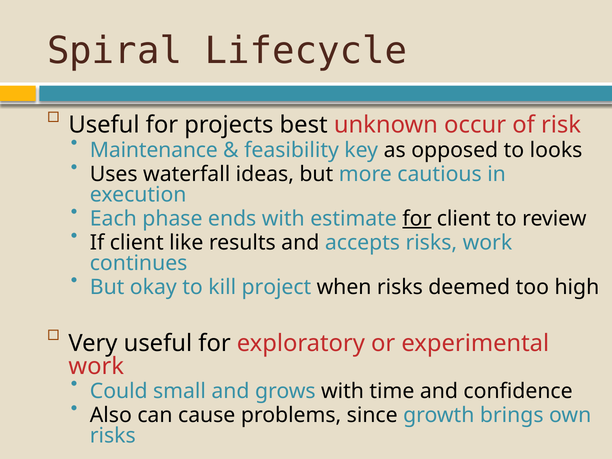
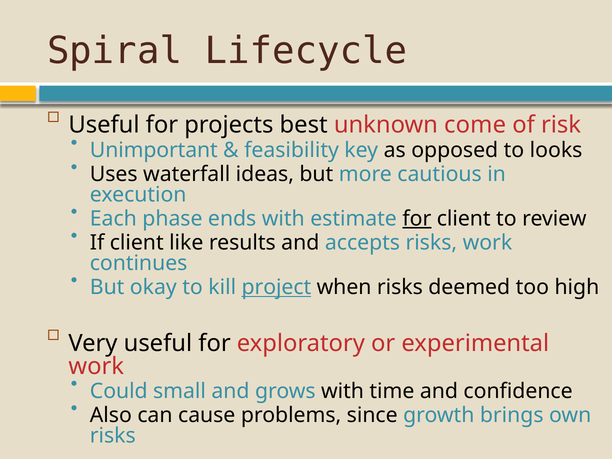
occur: occur -> come
Maintenance: Maintenance -> Unimportant
project underline: none -> present
